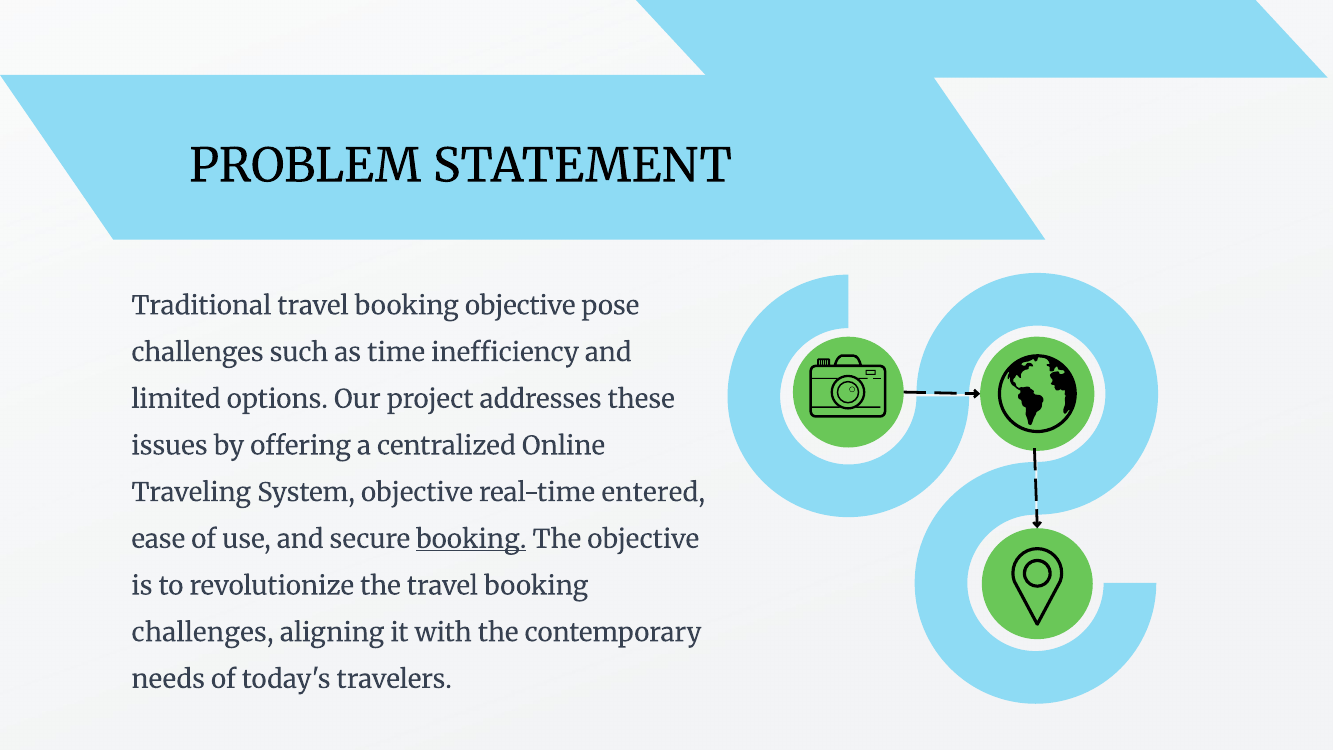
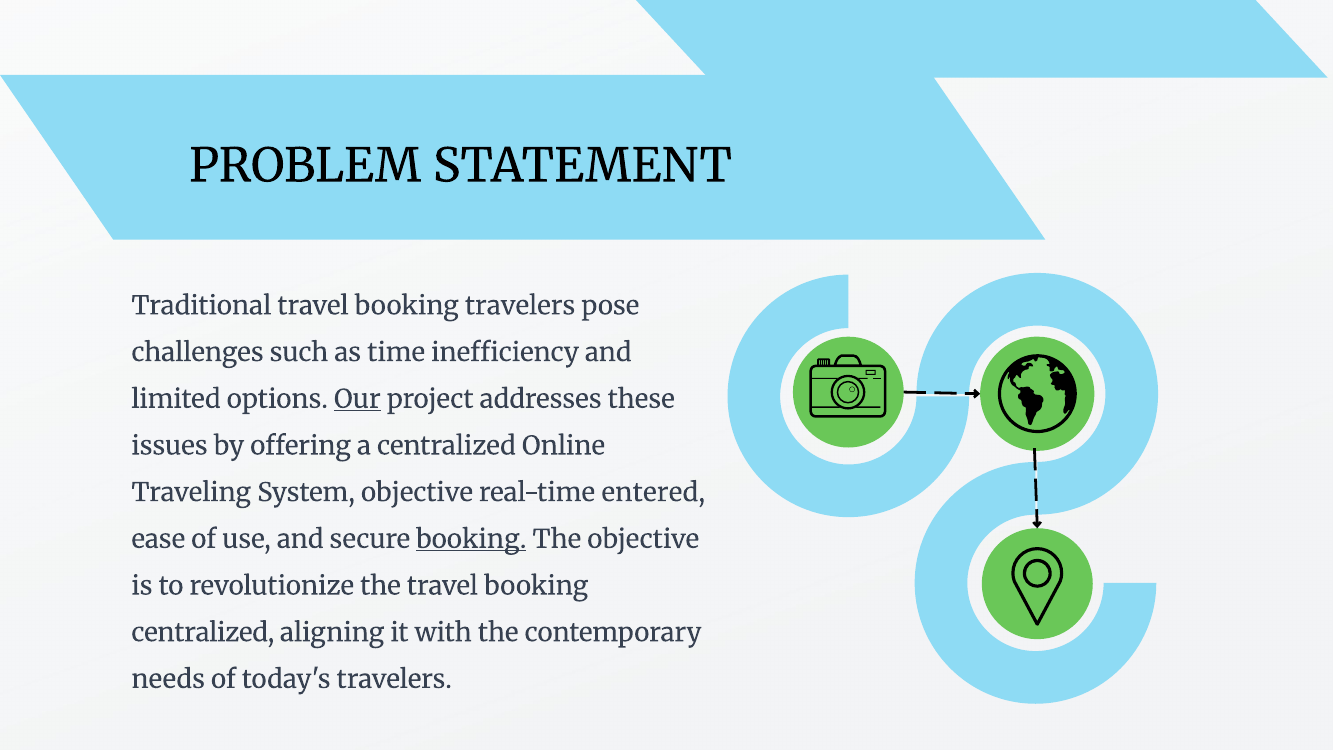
booking objective: objective -> travelers
Our underline: none -> present
challenges at (203, 633): challenges -> centralized
